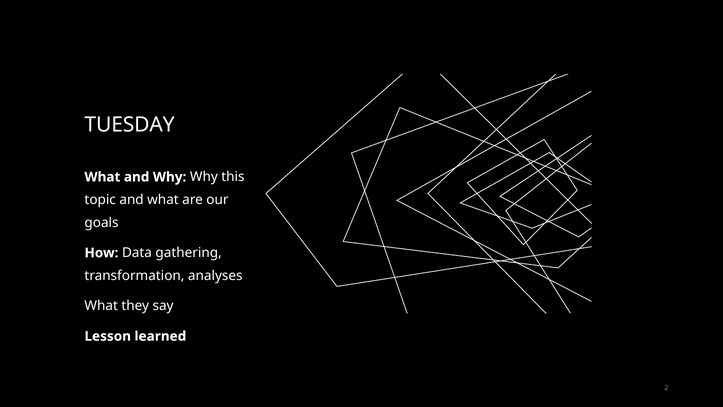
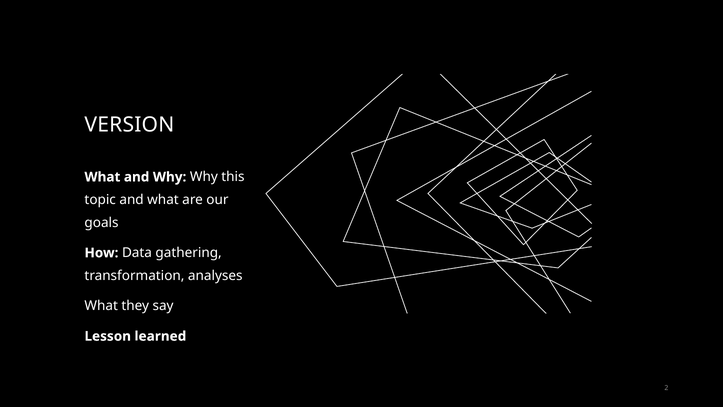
TUESDAY: TUESDAY -> VERSION
